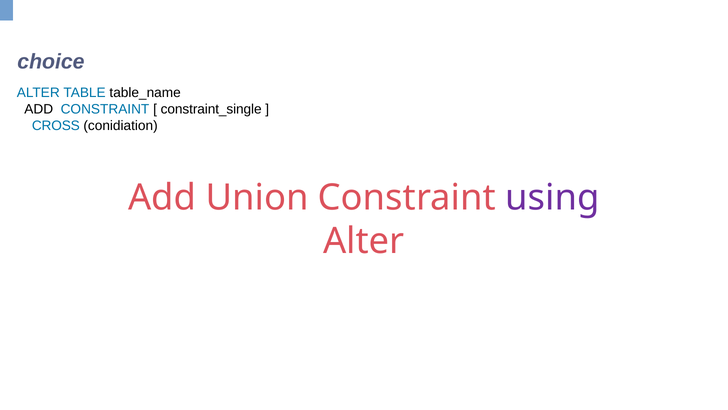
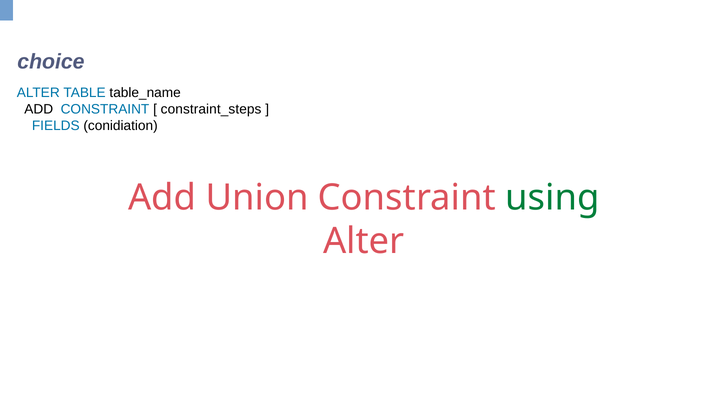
constraint_single: constraint_single -> constraint_steps
CROSS: CROSS -> FIELDS
using colour: purple -> green
